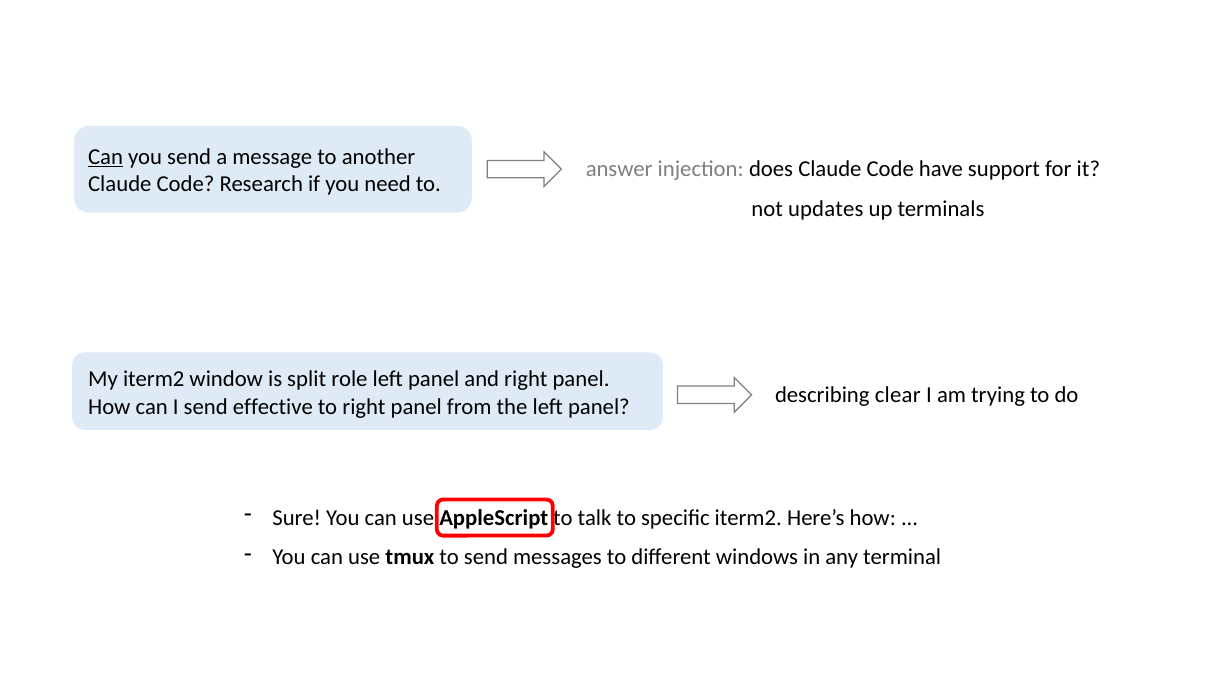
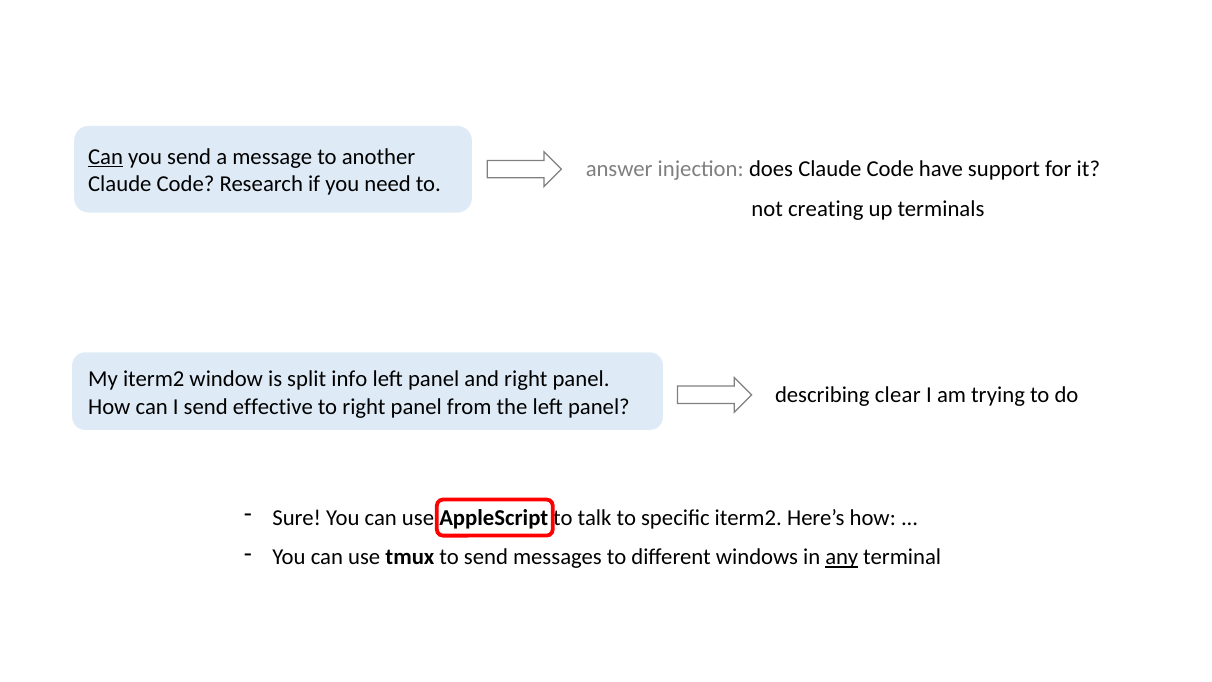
updates: updates -> creating
role: role -> info
any underline: none -> present
